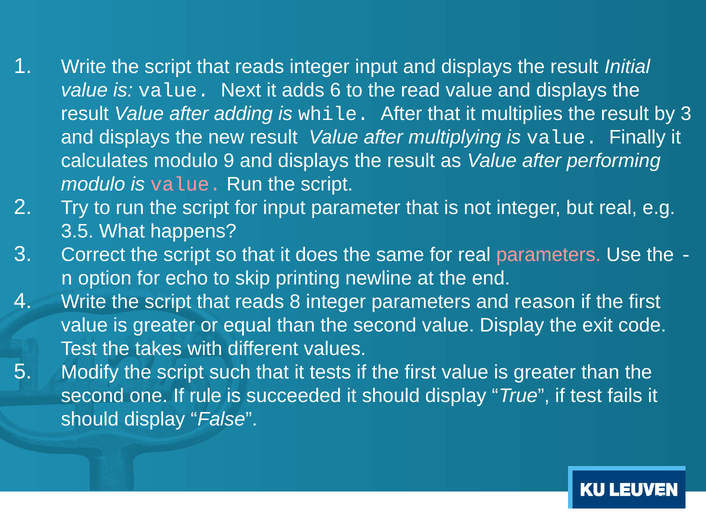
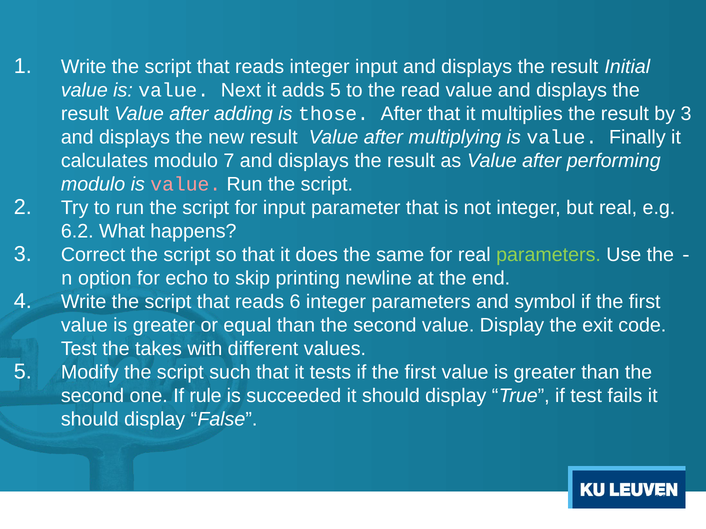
adds 6: 6 -> 5
while: while -> those
9: 9 -> 7
3.5: 3.5 -> 6.2
parameters at (549, 255) colour: pink -> light green
8: 8 -> 6
reason: reason -> symbol
